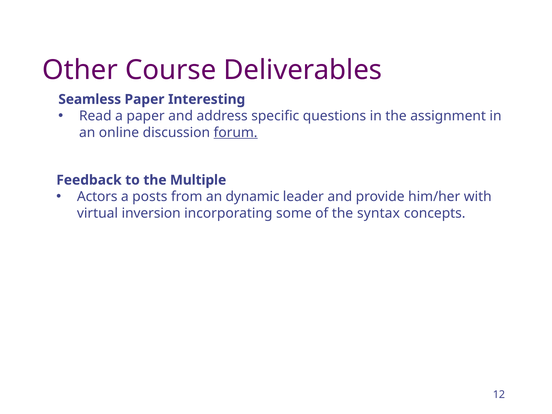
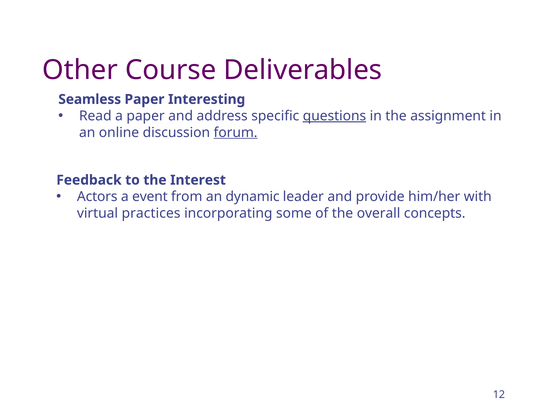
questions underline: none -> present
Multiple: Multiple -> Interest
posts: posts -> event
inversion: inversion -> practices
syntax: syntax -> overall
